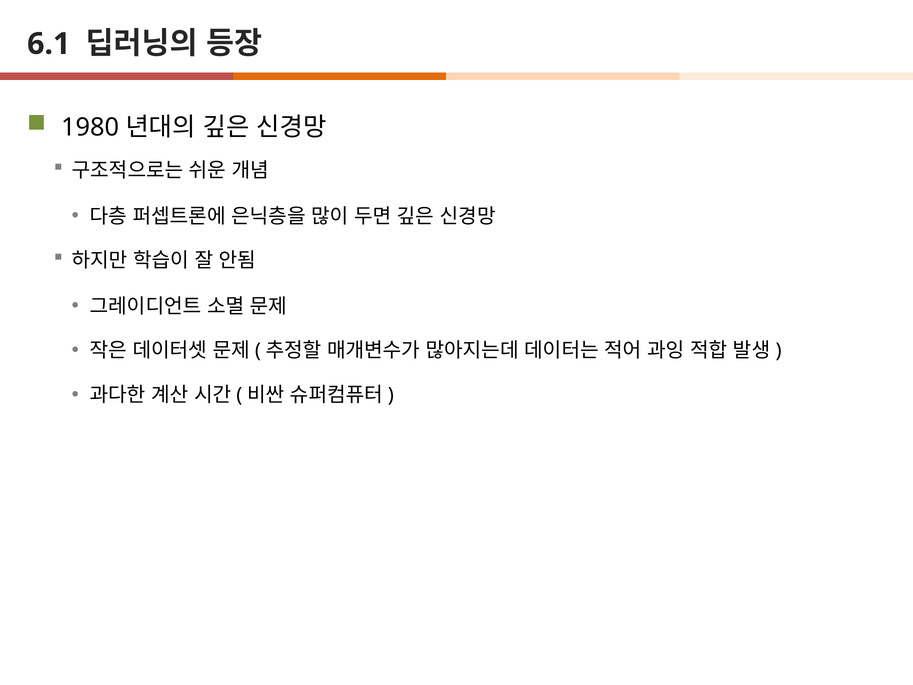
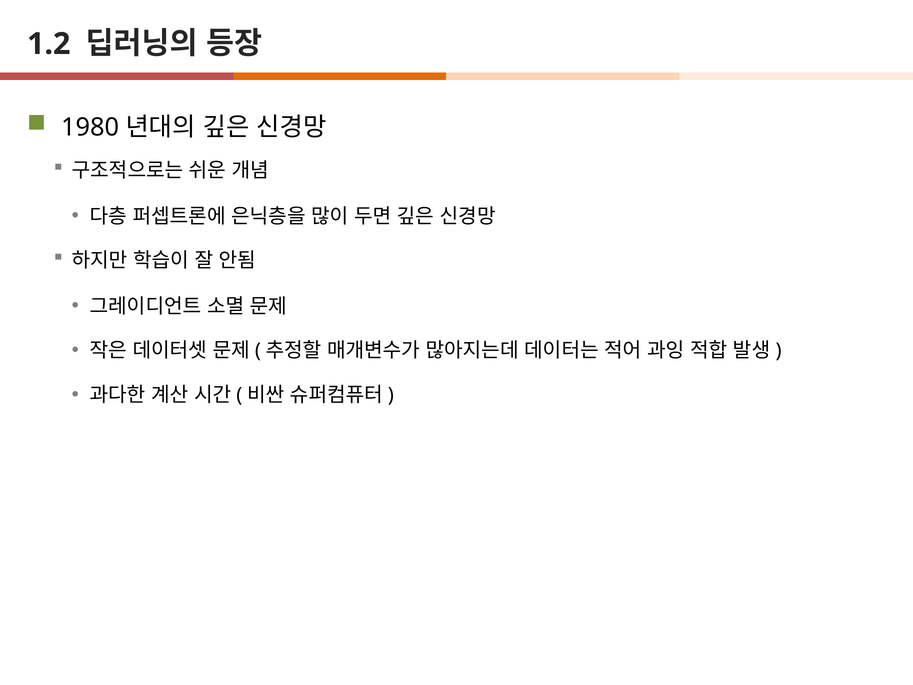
6.1: 6.1 -> 1.2
